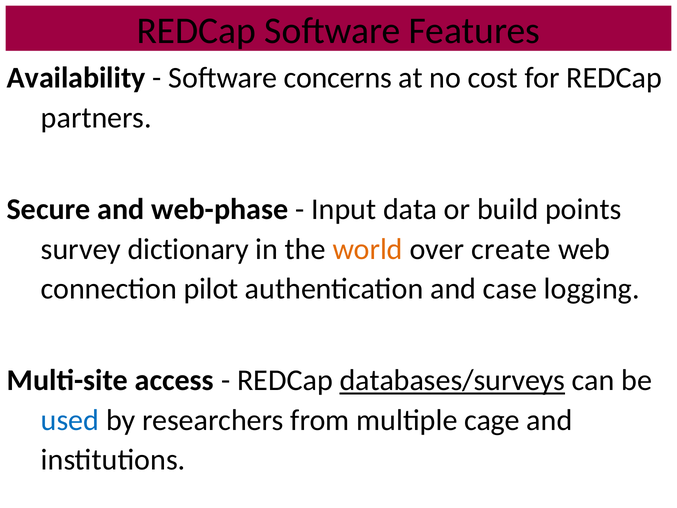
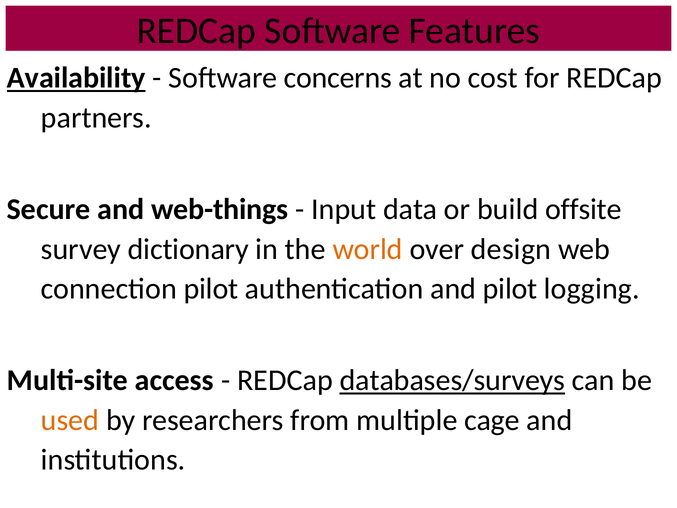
Availability underline: none -> present
web-phase: web-phase -> web-things
points: points -> offsite
create: create -> design
and case: case -> pilot
used colour: blue -> orange
